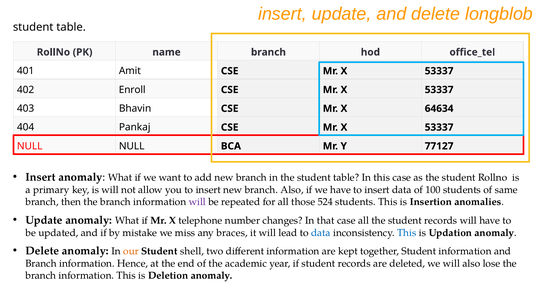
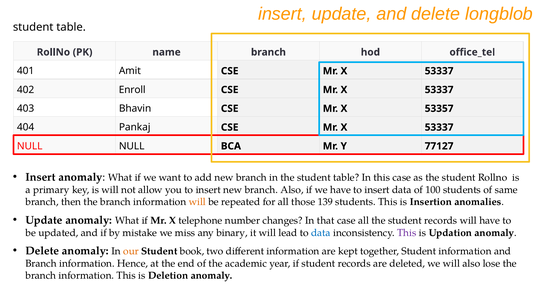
64634: 64634 -> 53357
will at (197, 202) colour: purple -> orange
524: 524 -> 139
braces: braces -> binary
This at (407, 233) colour: blue -> purple
shell: shell -> book
